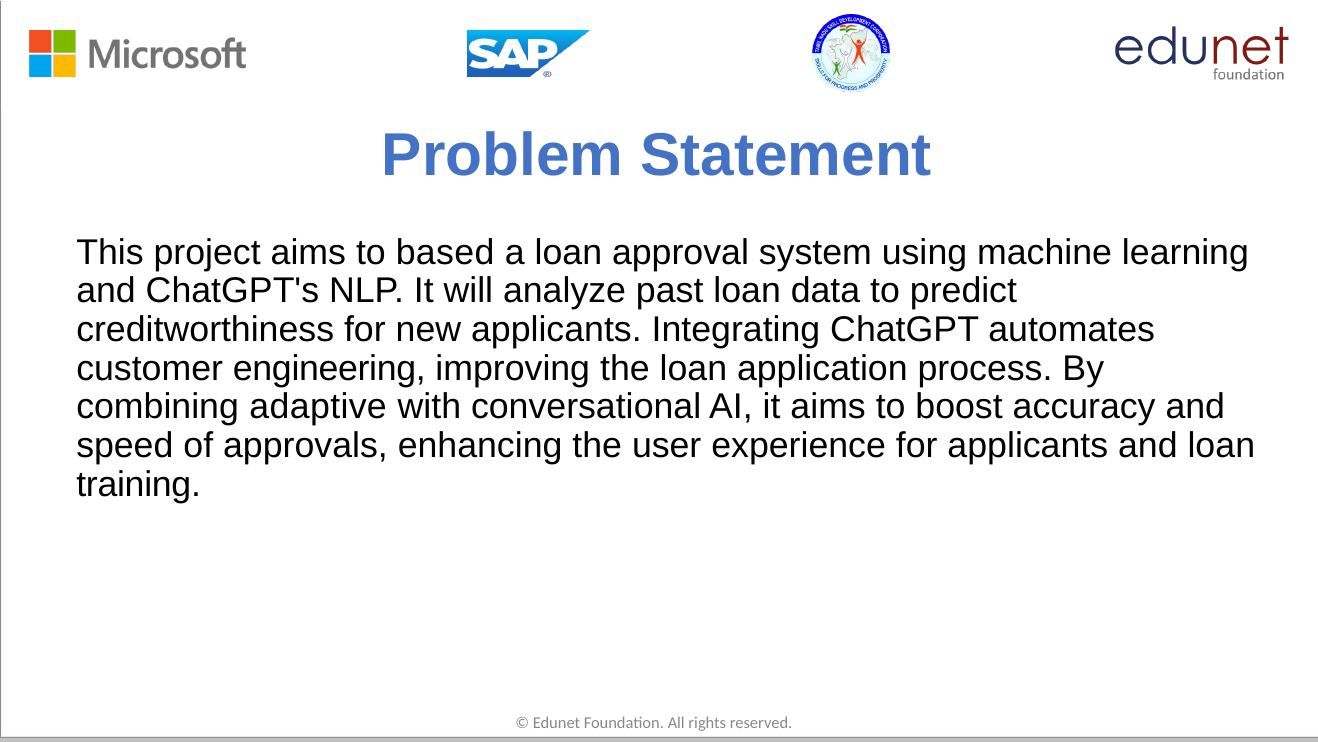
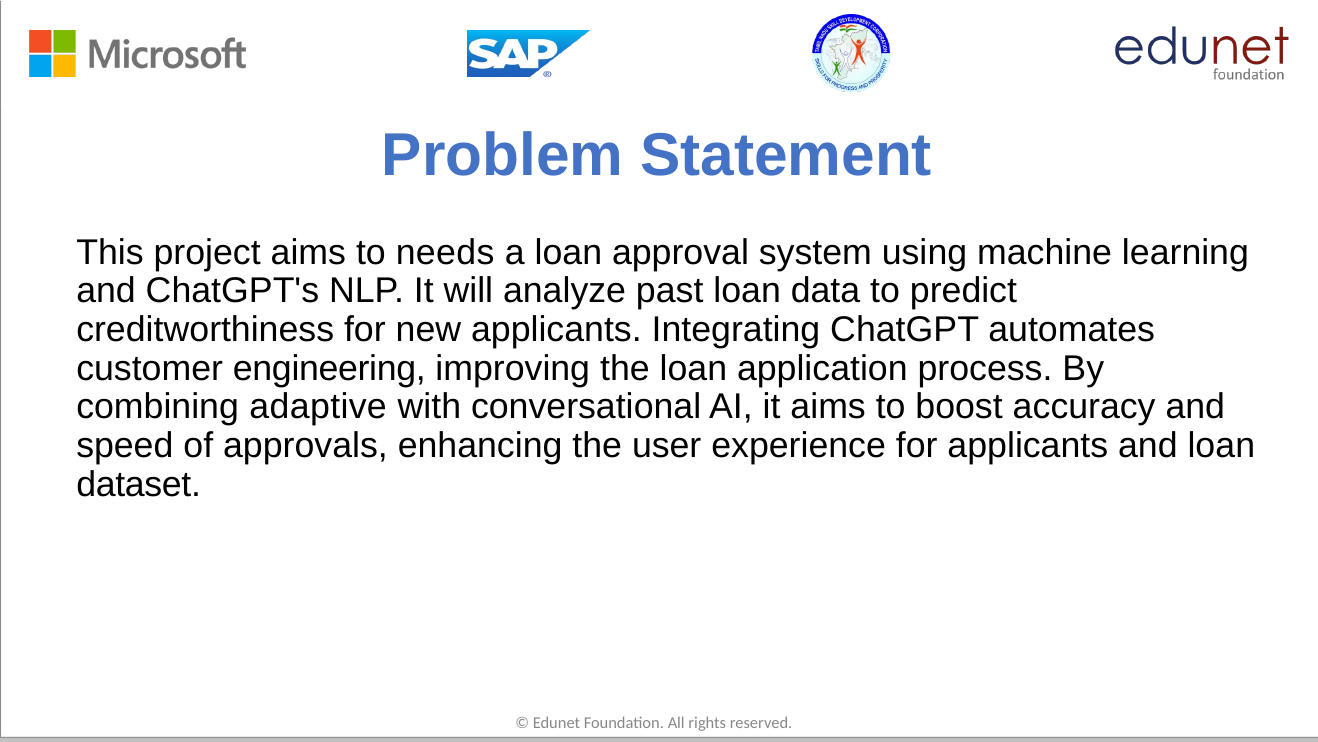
based: based -> needs
training: training -> dataset
